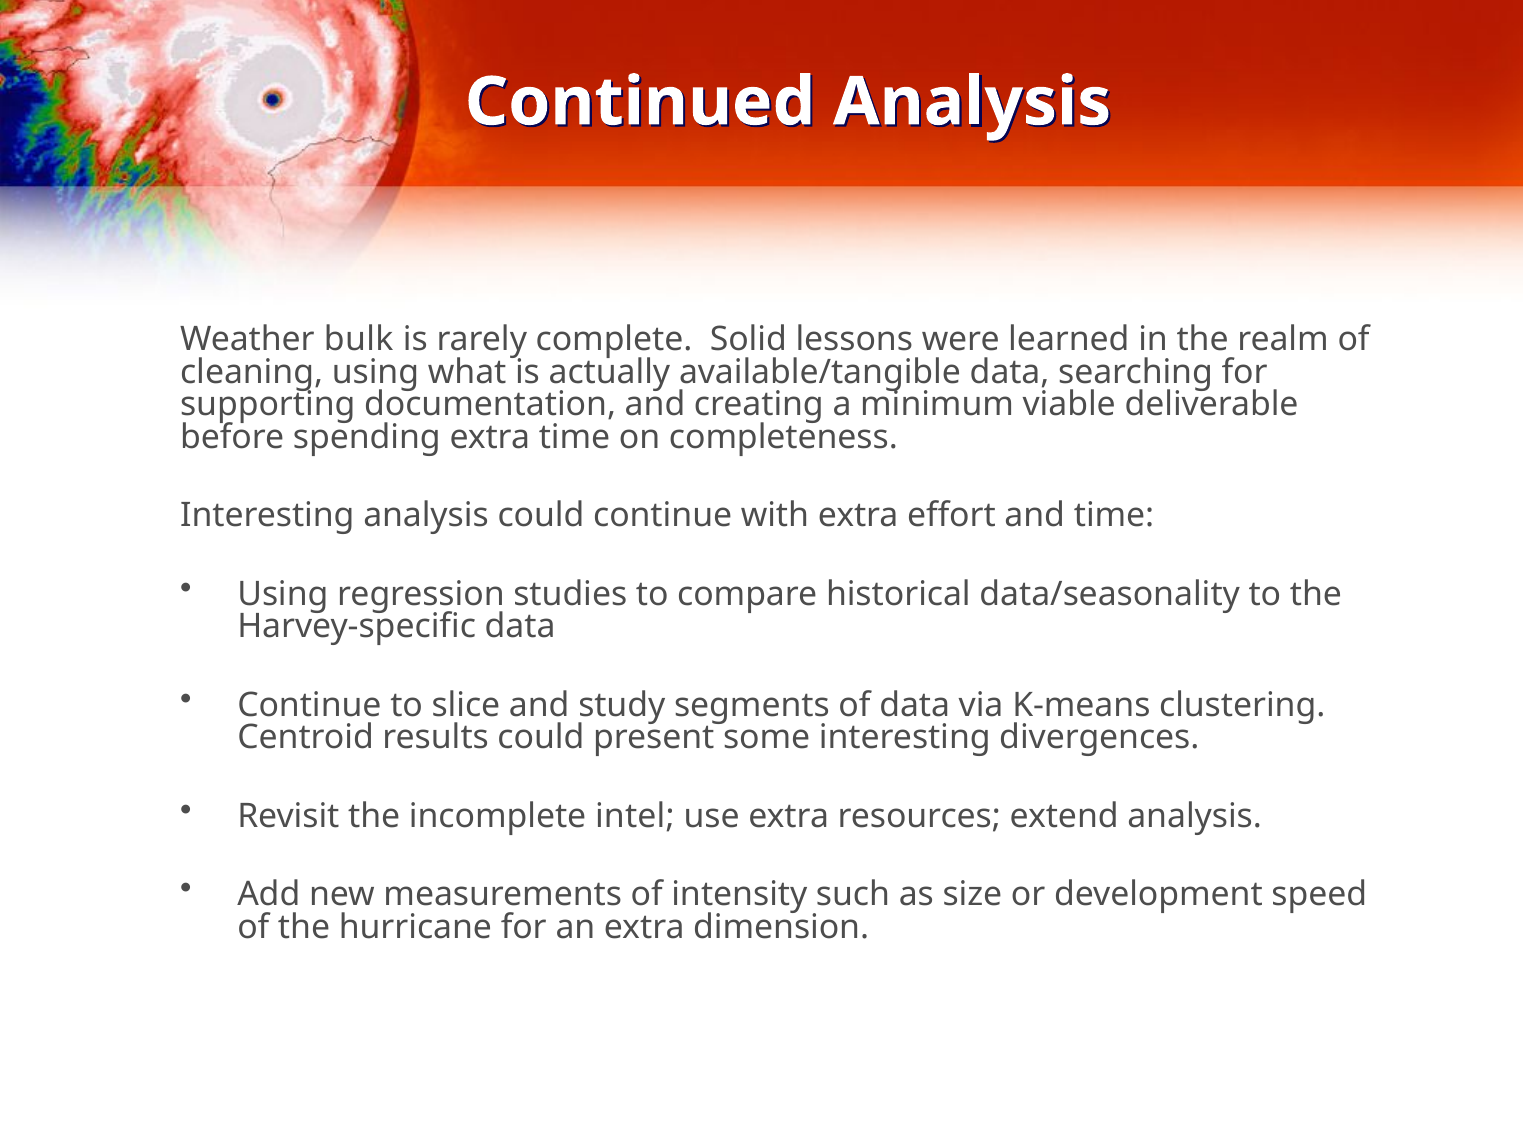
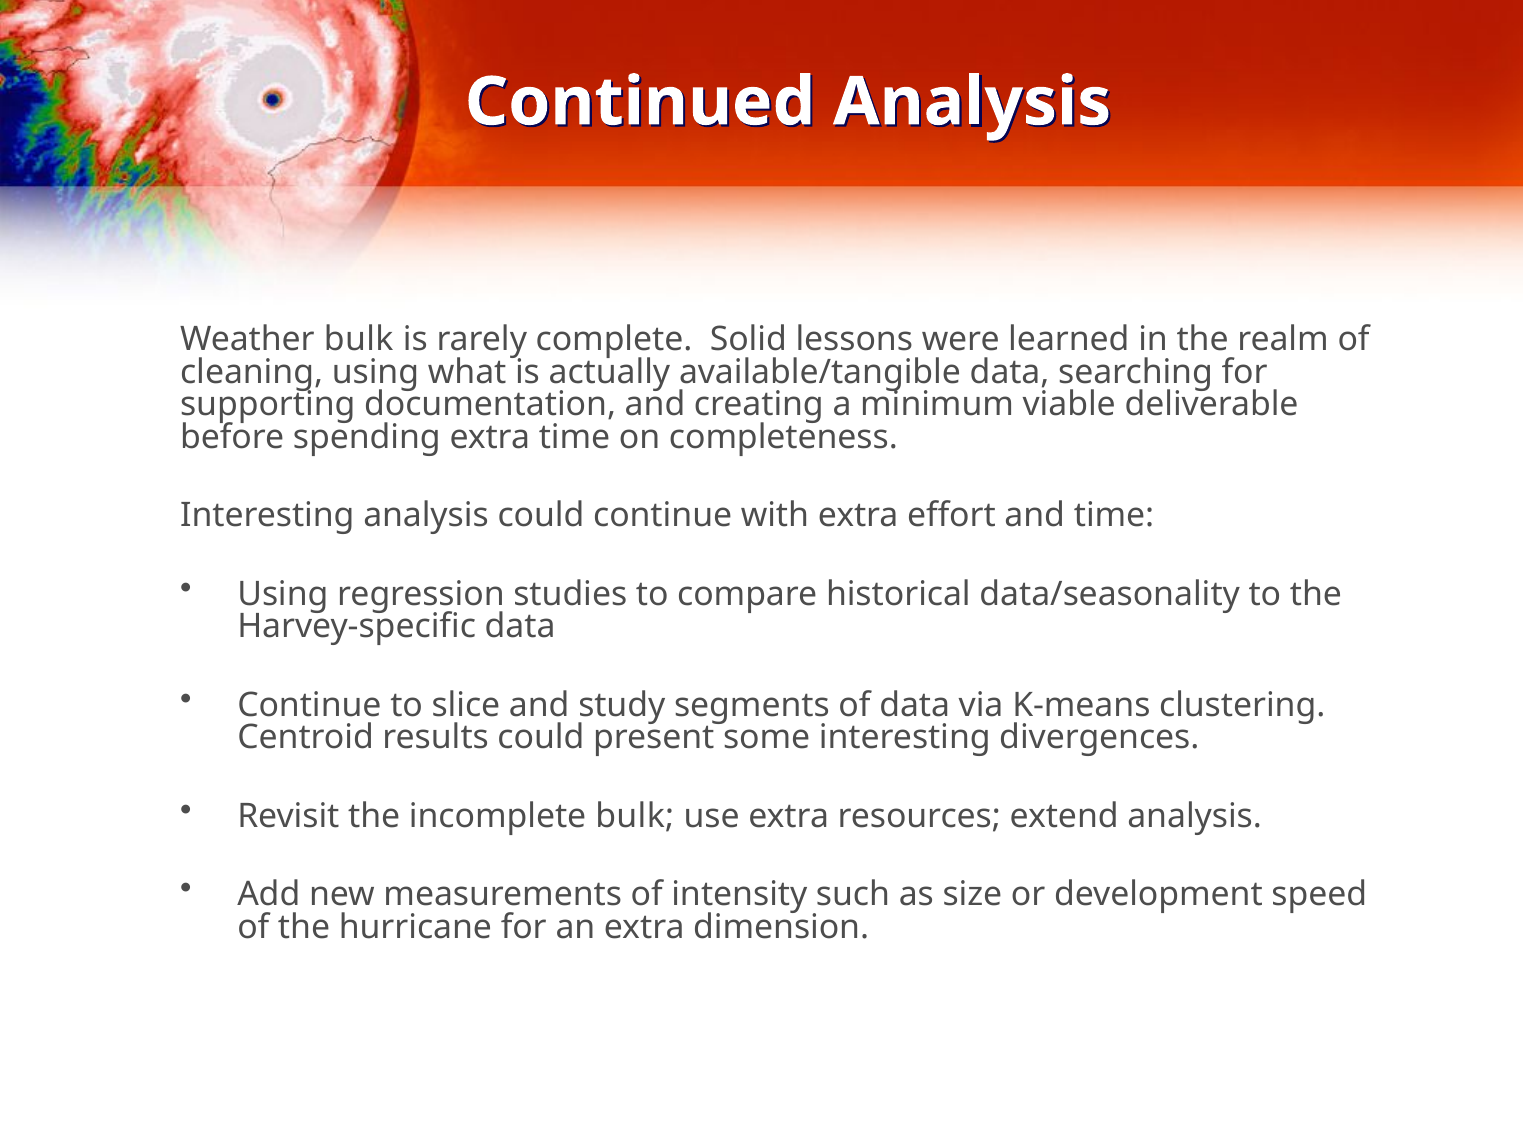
incomplete intel: intel -> bulk
